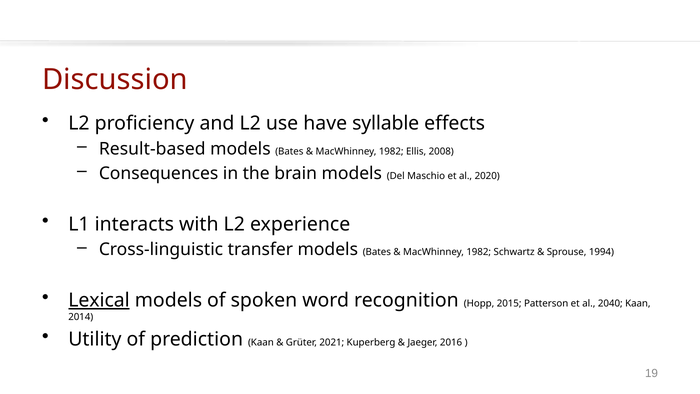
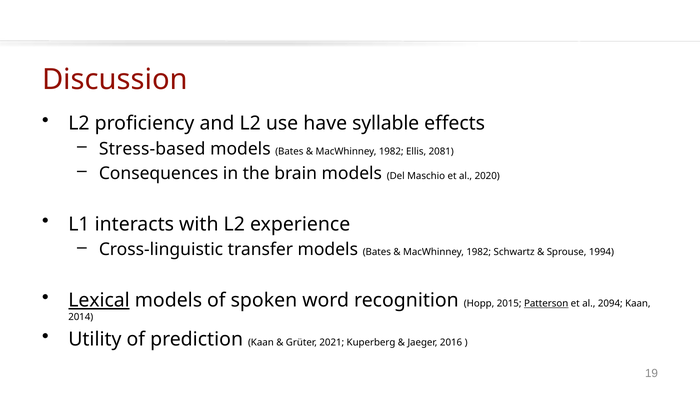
Result-based: Result-based -> Stress-based
2008: 2008 -> 2081
Patterson underline: none -> present
2040: 2040 -> 2094
